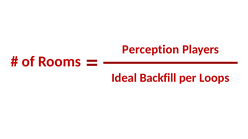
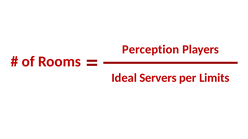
Backfill: Backfill -> Servers
Loops: Loops -> Limits
